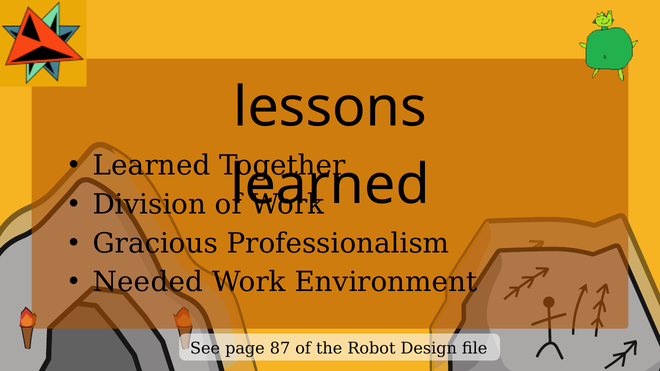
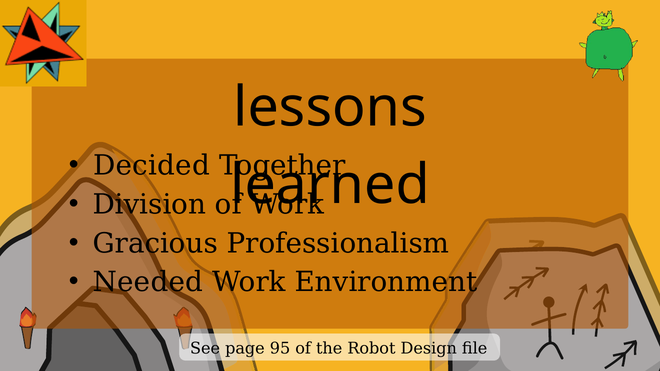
Learned at (151, 166): Learned -> Decided
87: 87 -> 95
